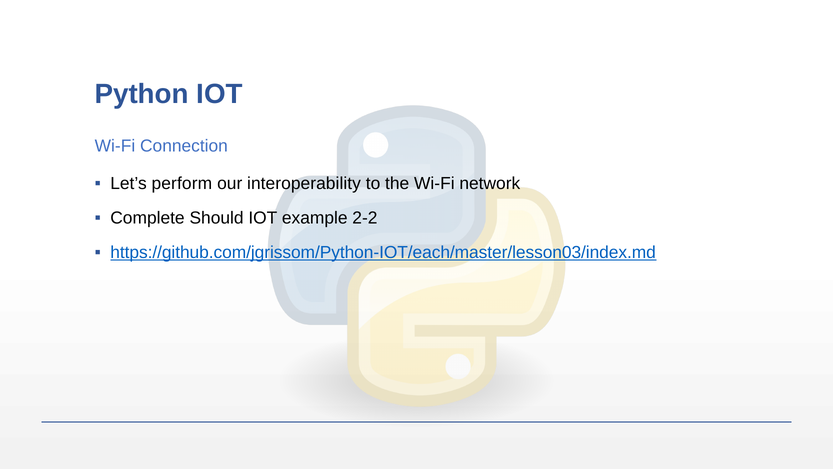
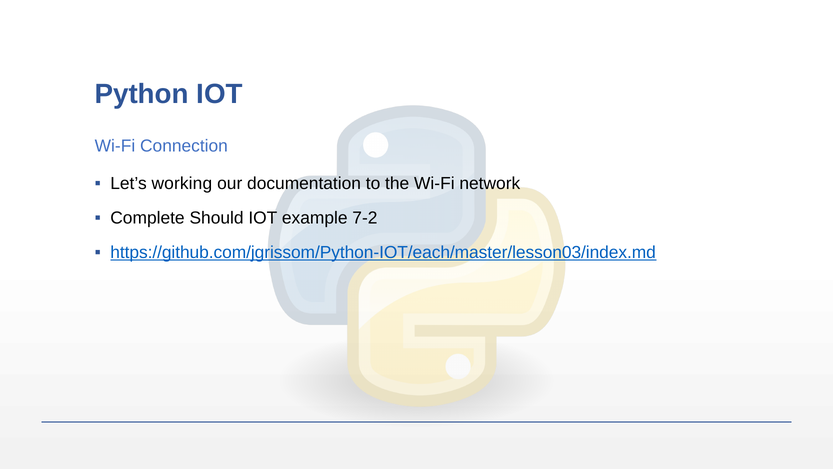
perform: perform -> working
interoperability: interoperability -> documentation
2-2: 2-2 -> 7-2
